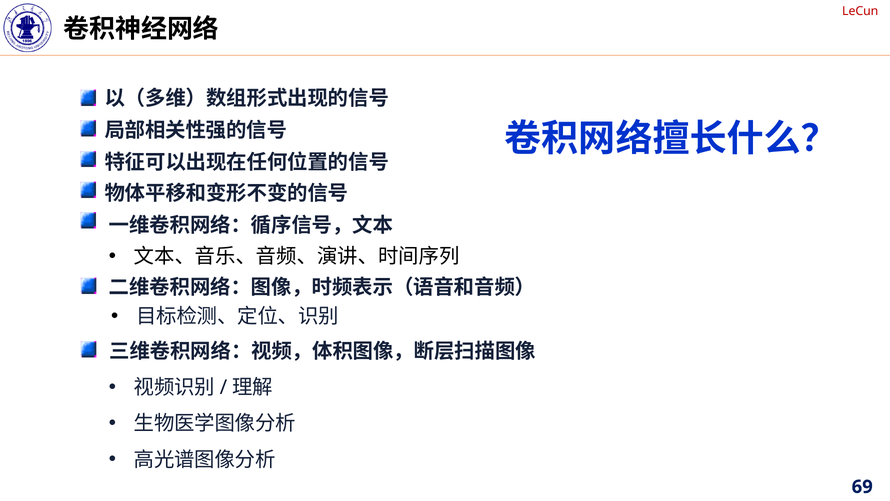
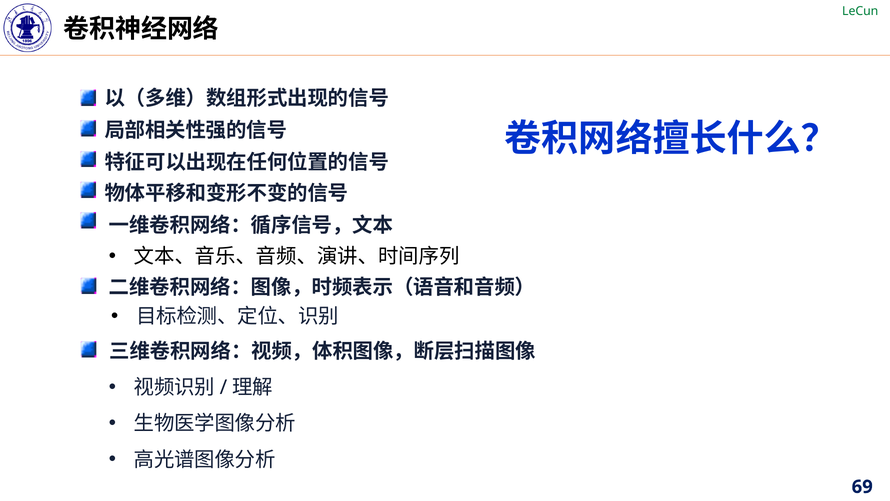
LeCun colour: red -> green
